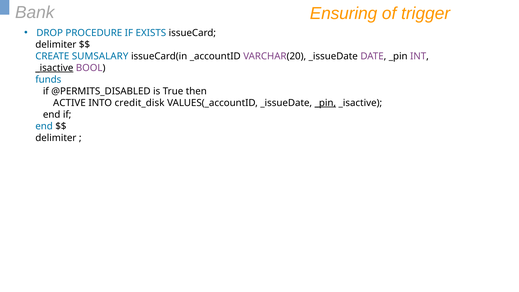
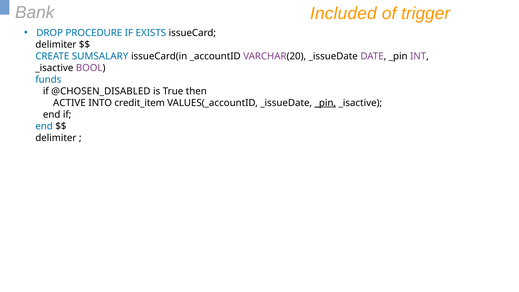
Ensuring: Ensuring -> Included
_isactive at (54, 68) underline: present -> none
@PERMITS_DISABLED: @PERMITS_DISABLED -> @CHOSEN_DISABLED
credit_disk: credit_disk -> credit_item
